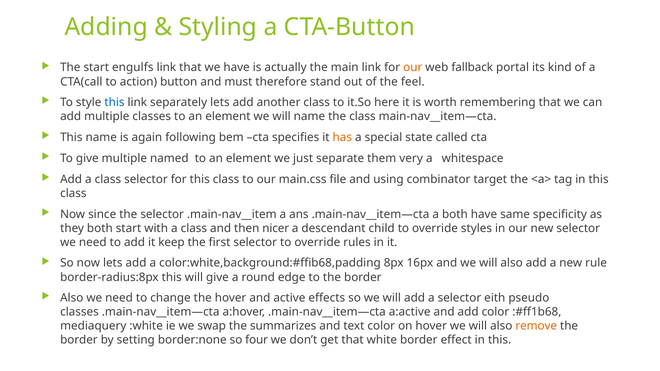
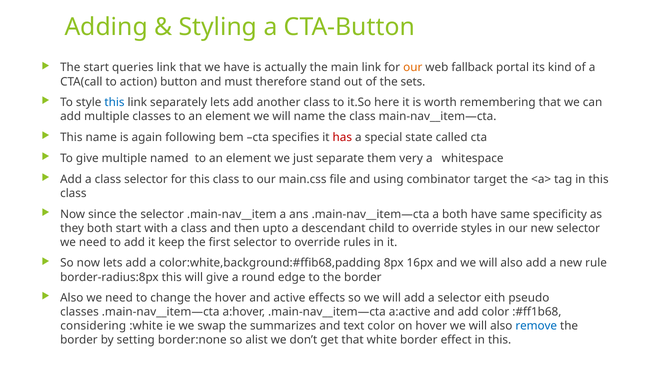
engulfs: engulfs -> queries
feel: feel -> sets
has colour: orange -> red
nicer: nicer -> upto
mediaquery: mediaquery -> considering
remove colour: orange -> blue
four: four -> alist
